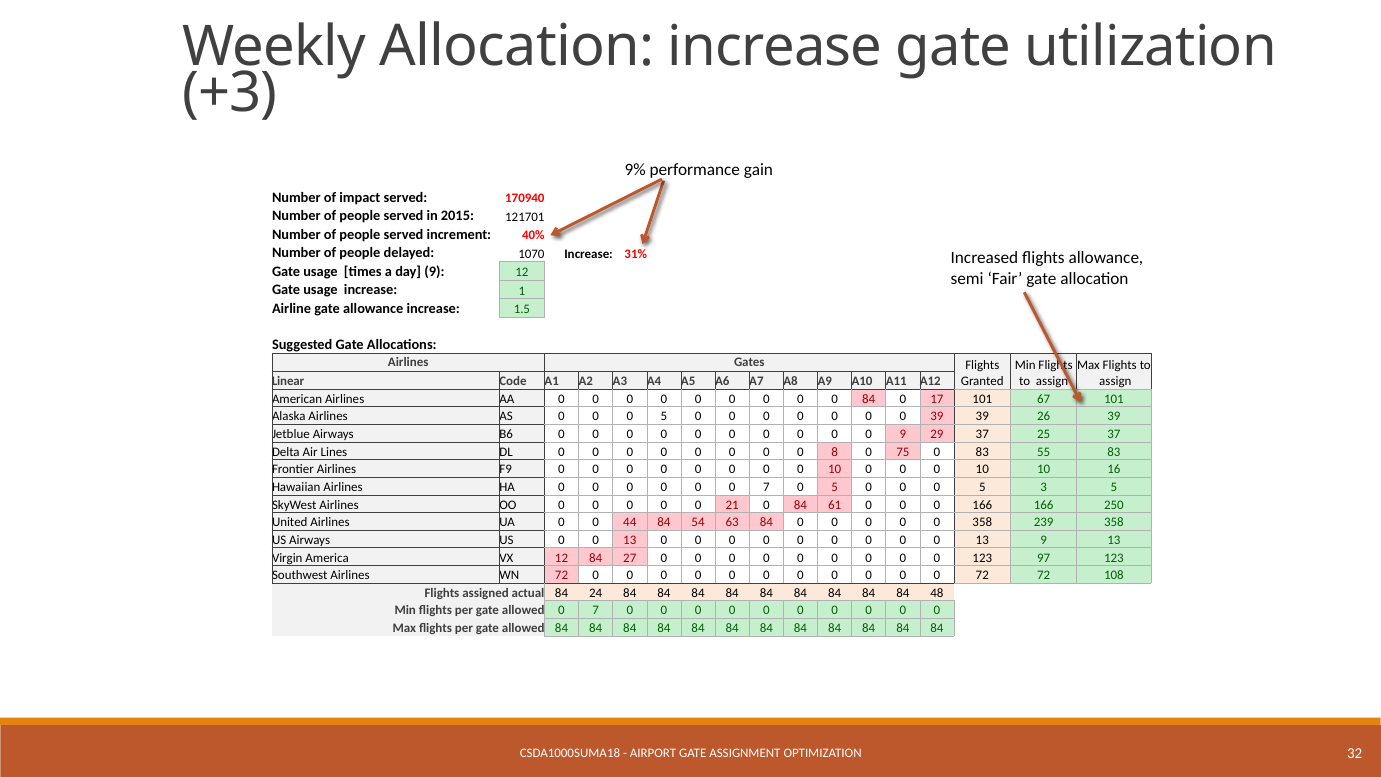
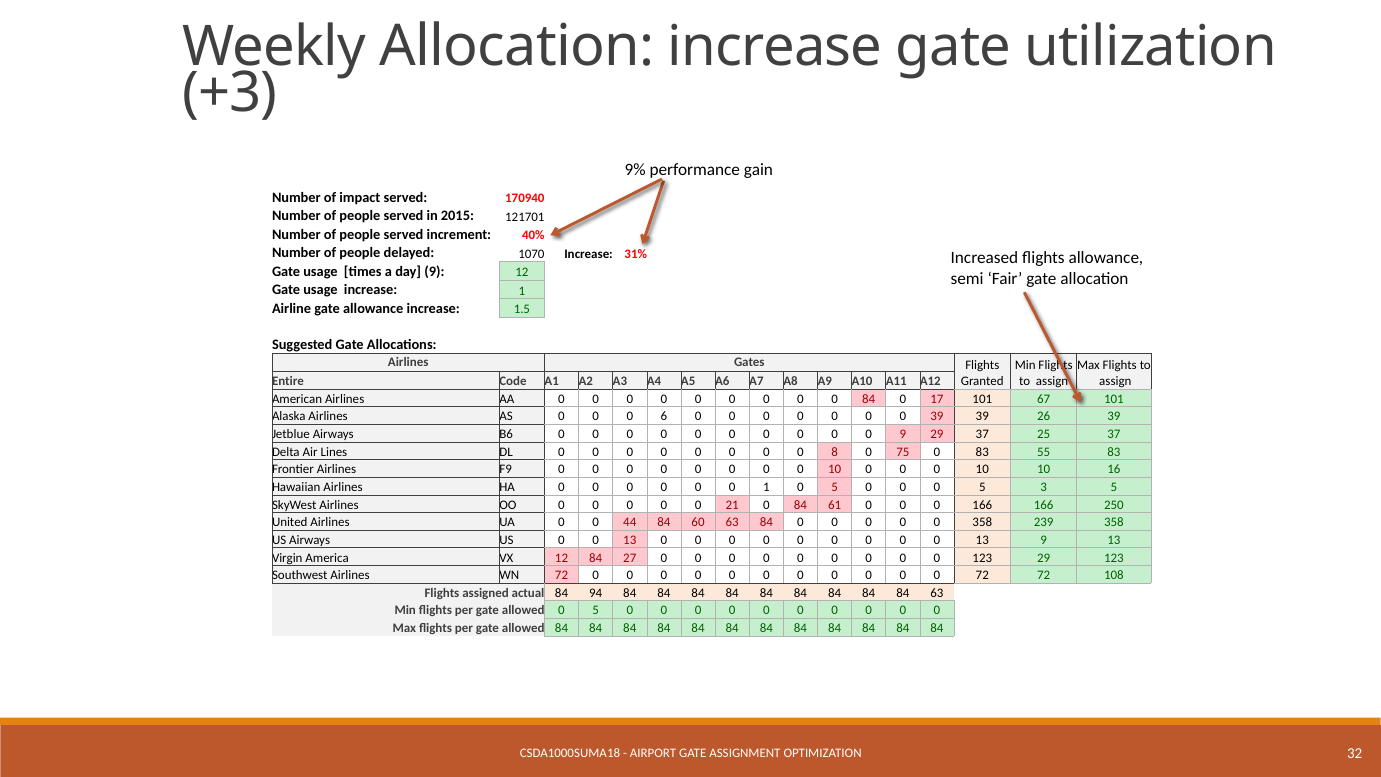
Linear: Linear -> Entire
5 at (664, 416): 5 -> 6
0 0 7: 7 -> 1
54: 54 -> 60
123 97: 97 -> 29
24: 24 -> 94
84 48: 48 -> 63
allowed 0 7: 7 -> 5
